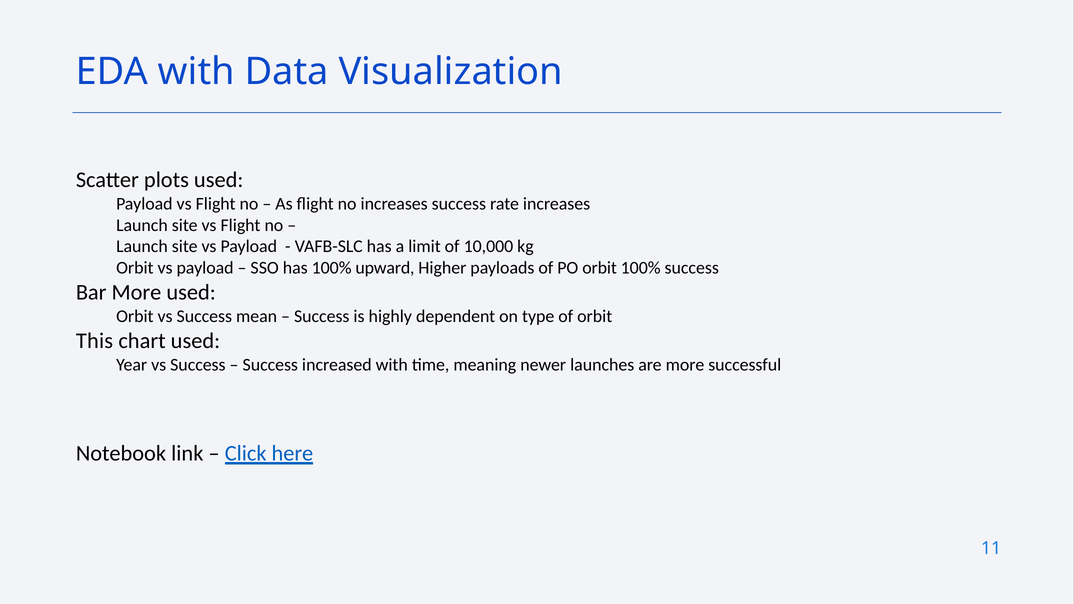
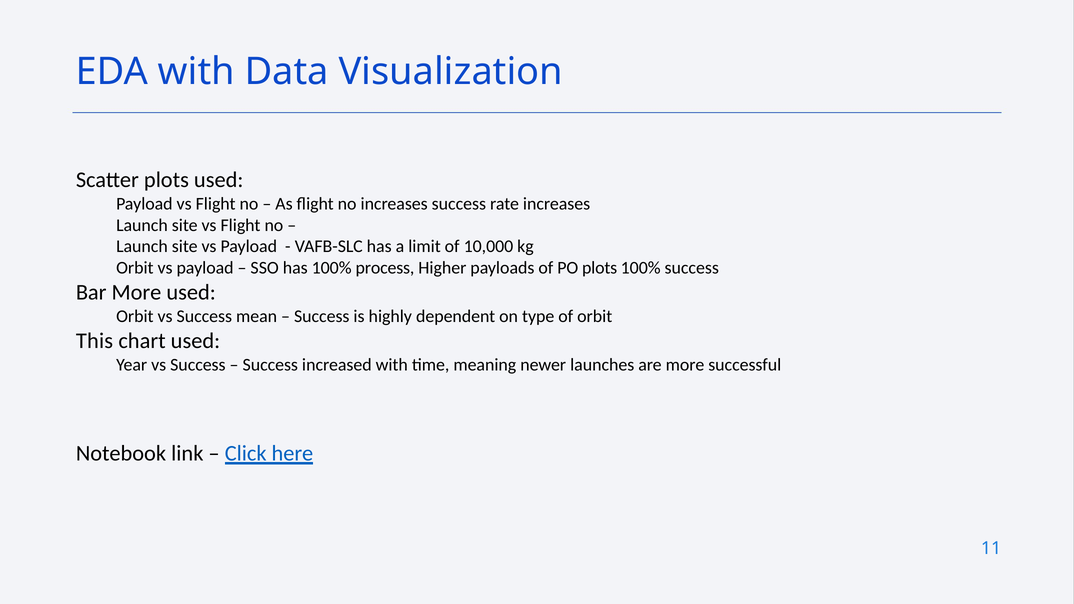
upward: upward -> process
PO orbit: orbit -> plots
